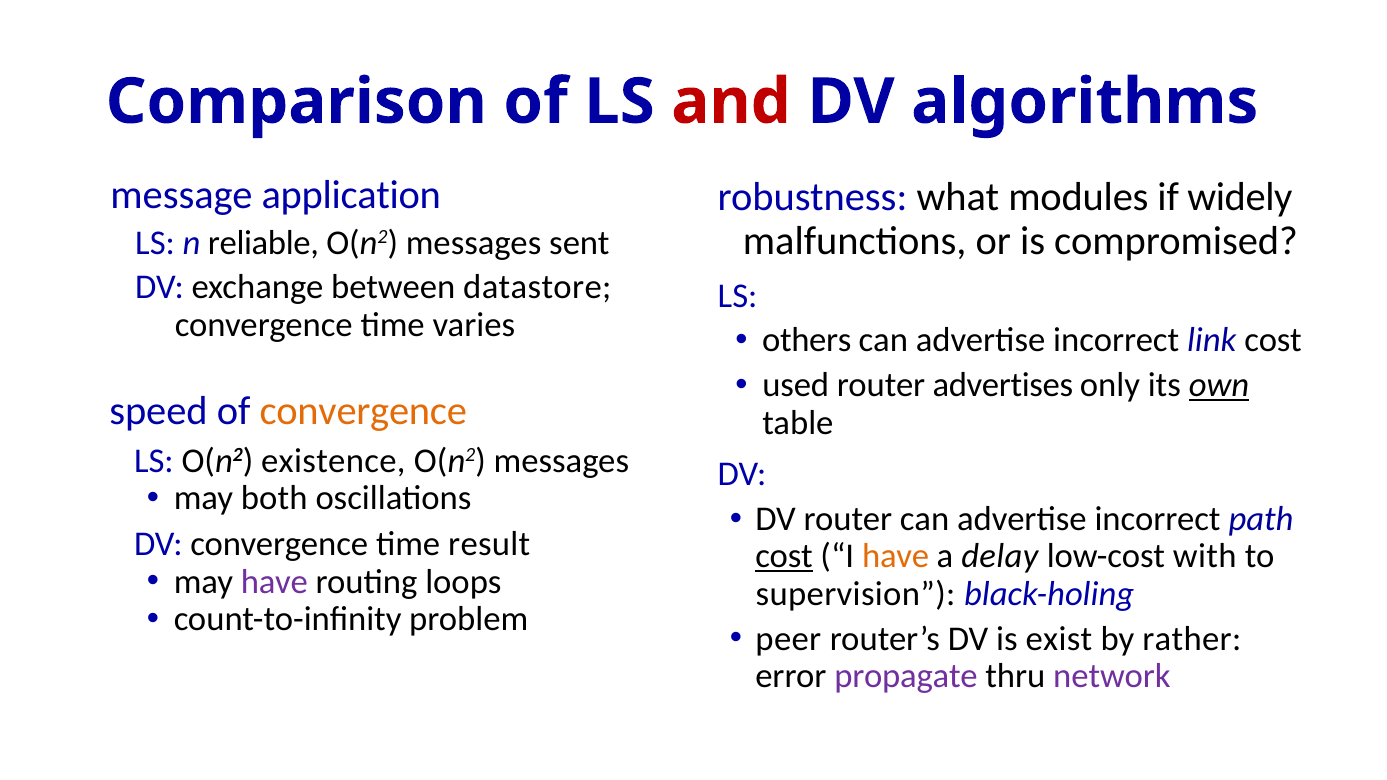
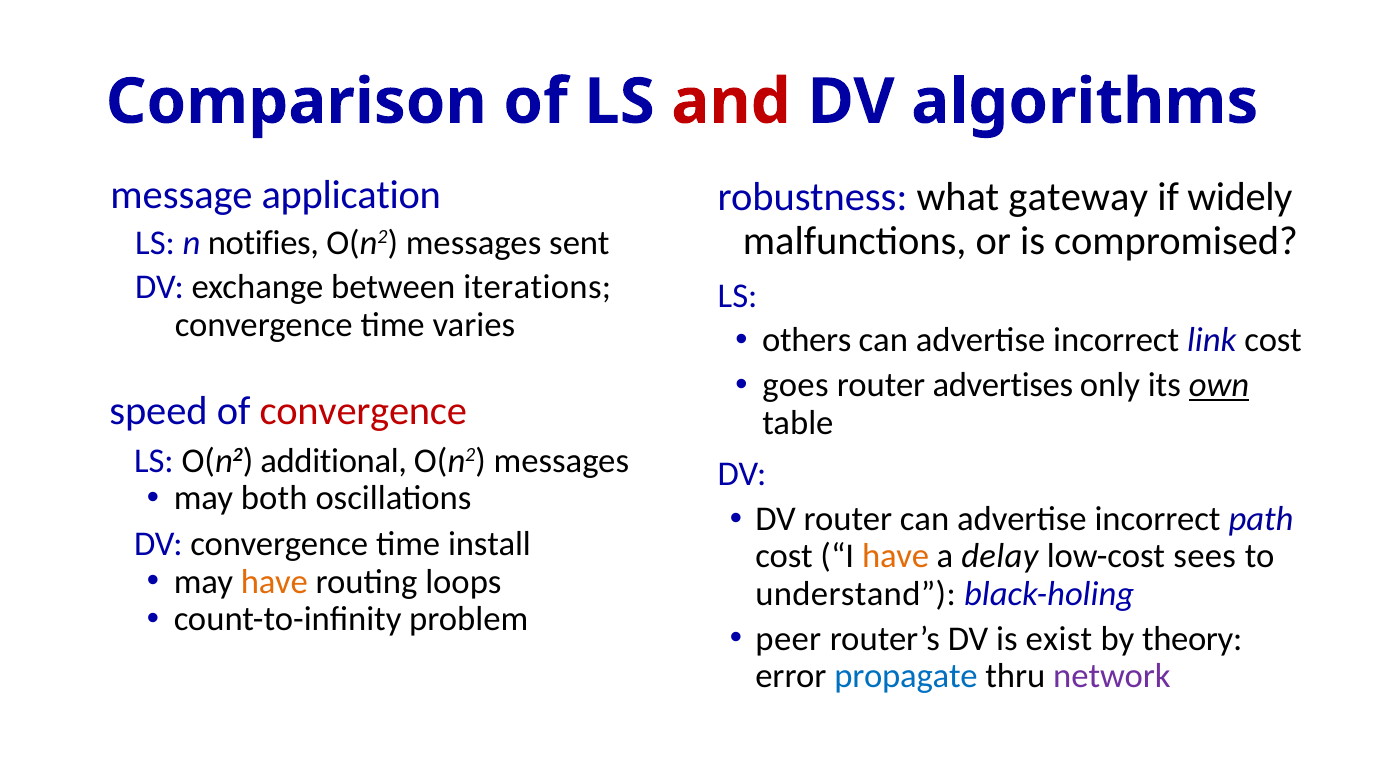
modules: modules -> gateway
reliable: reliable -> notifies
datastore: datastore -> iterations
used: used -> goes
convergence at (363, 411) colour: orange -> red
existence: existence -> additional
result: result -> install
cost at (784, 557) underline: present -> none
with: with -> sees
have at (274, 582) colour: purple -> orange
supervision: supervision -> understand
rather: rather -> theory
propagate colour: purple -> blue
